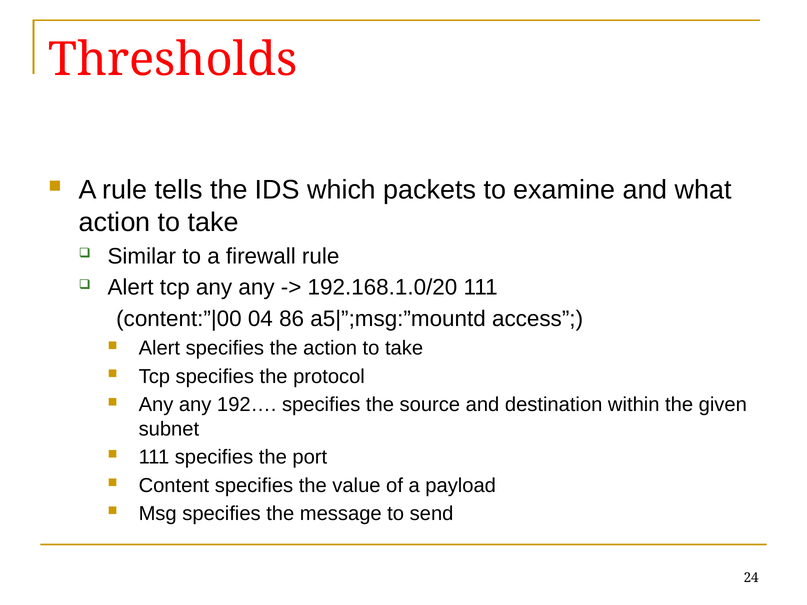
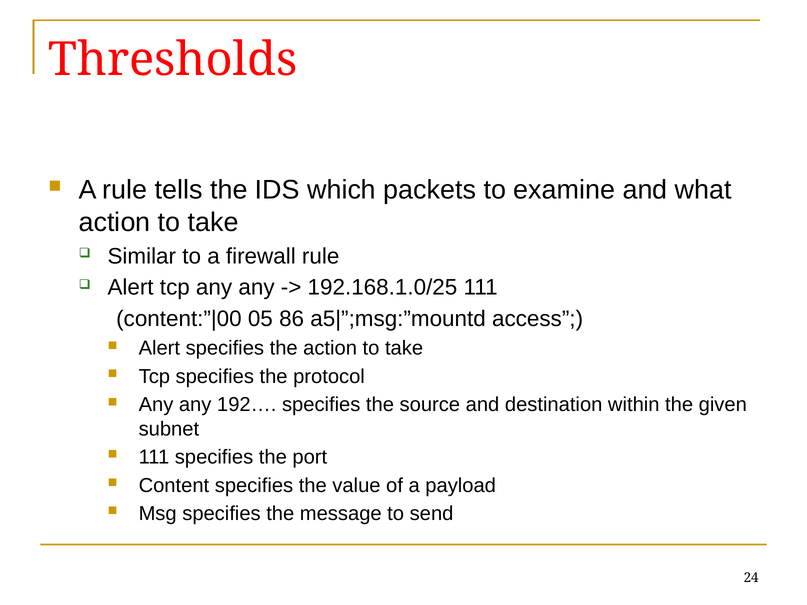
192.168.1.0/20: 192.168.1.0/20 -> 192.168.1.0/25
04: 04 -> 05
